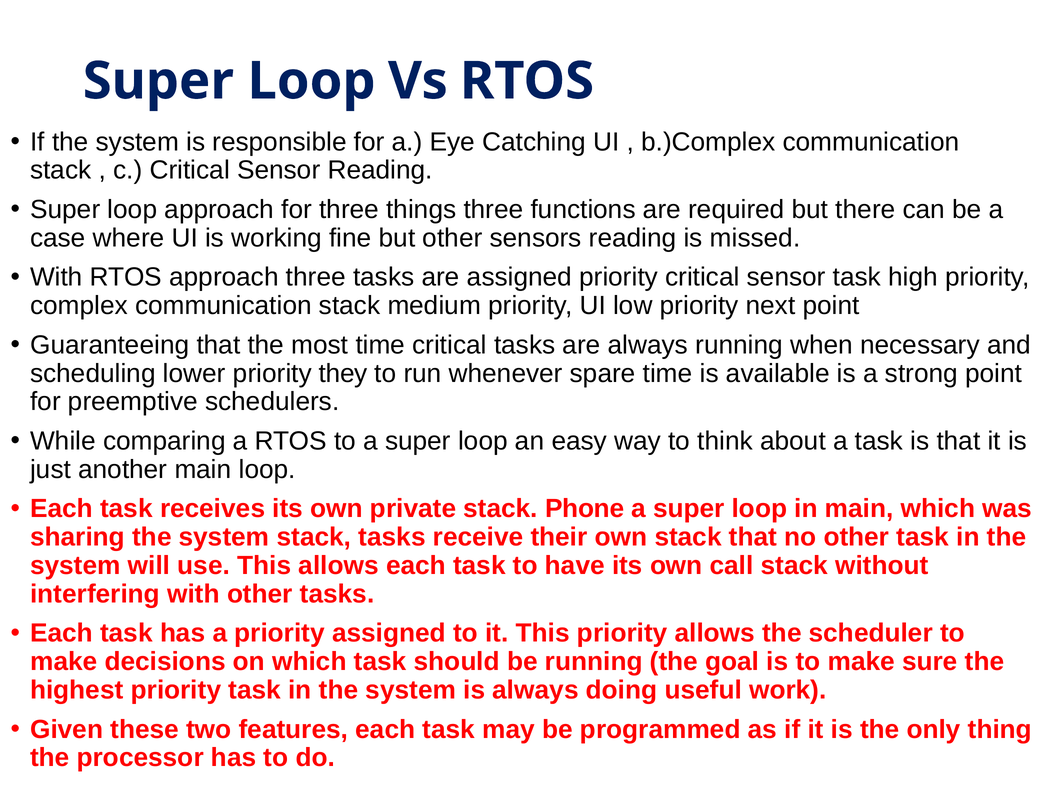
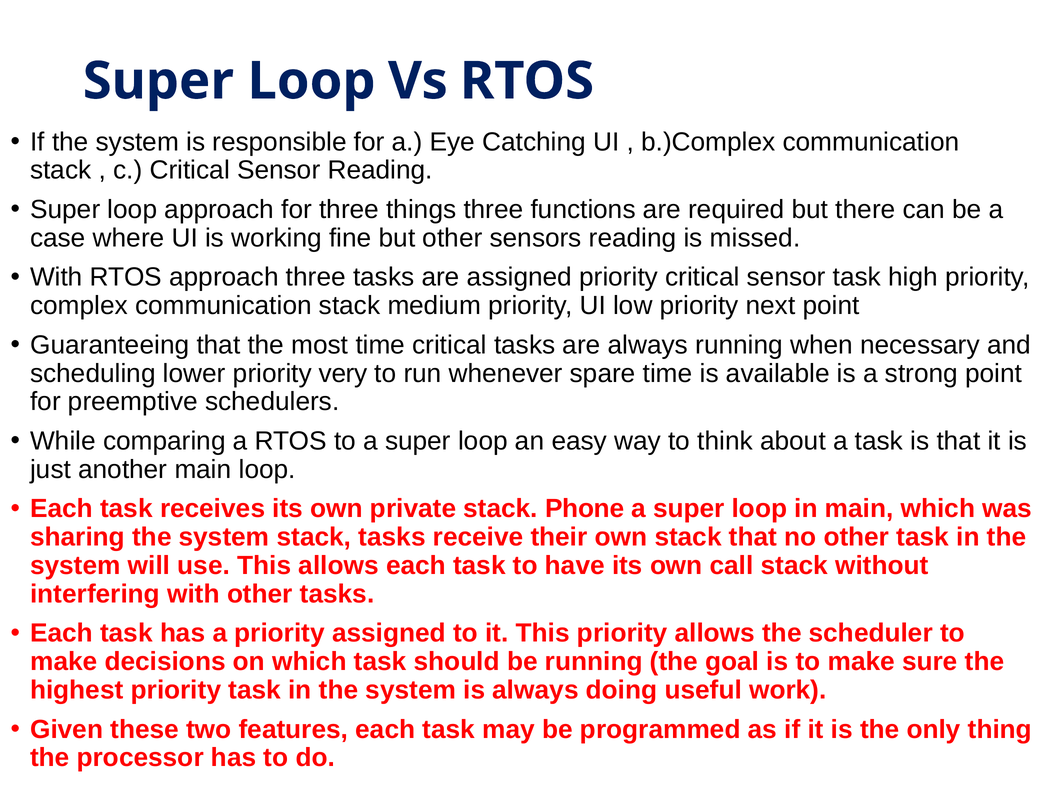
they: they -> very
